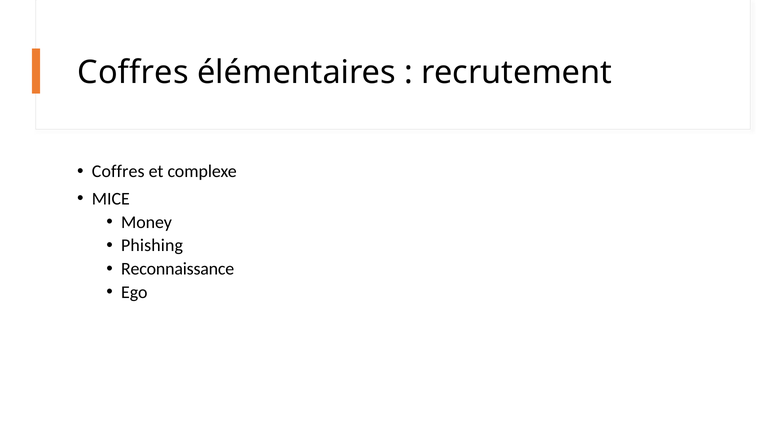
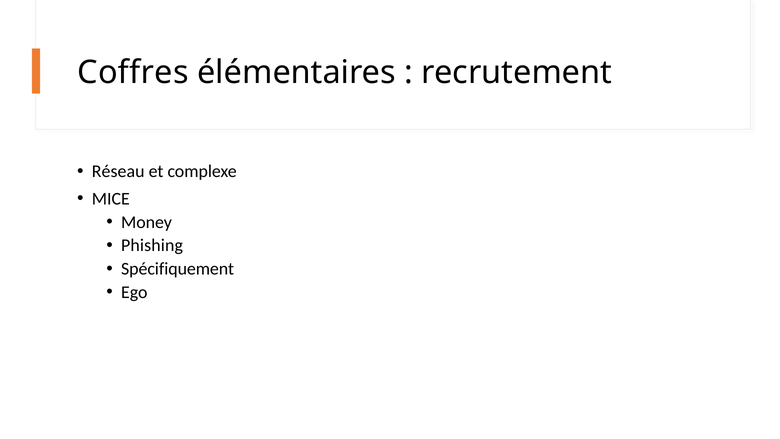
Coffres at (118, 171): Coffres -> Réseau
Reconnaissance: Reconnaissance -> Spécifiquement
